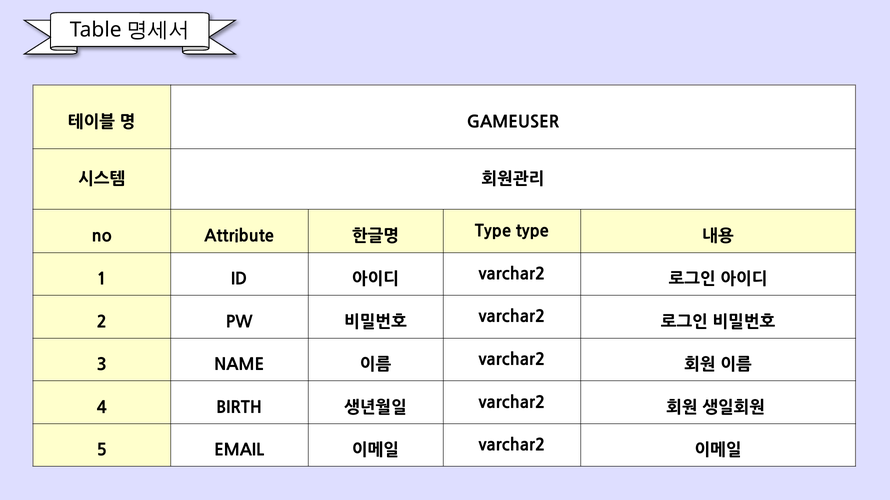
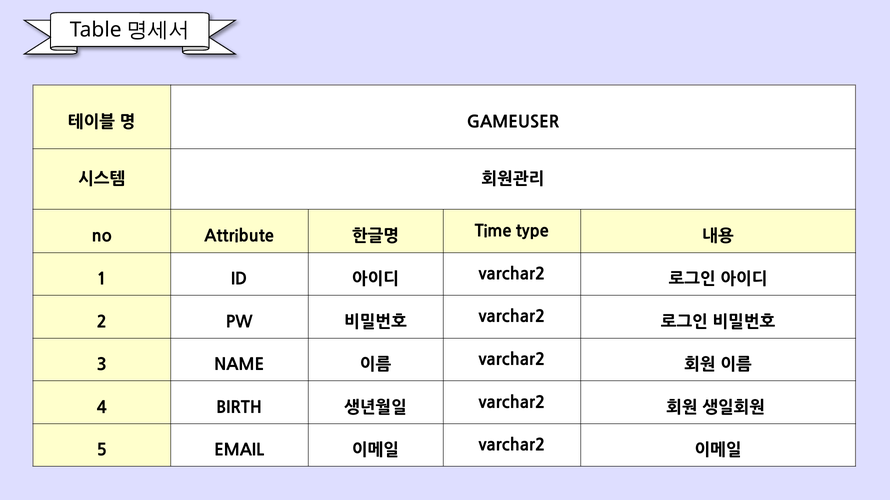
Type at (493, 232): Type -> Time
